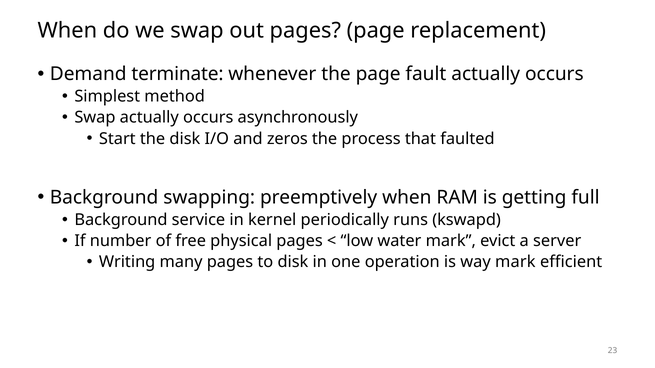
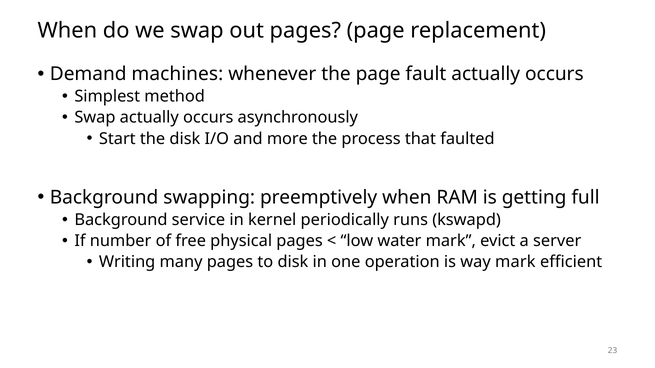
terminate: terminate -> machines
zeros: zeros -> more
